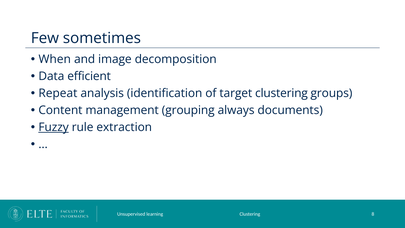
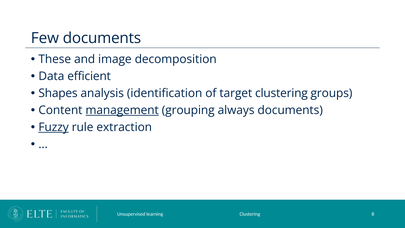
Few sometimes: sometimes -> documents
When: When -> These
Repeat: Repeat -> Shapes
management underline: none -> present
